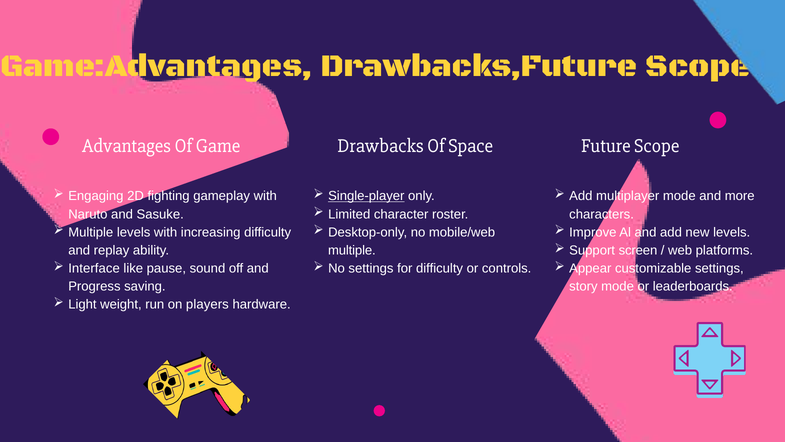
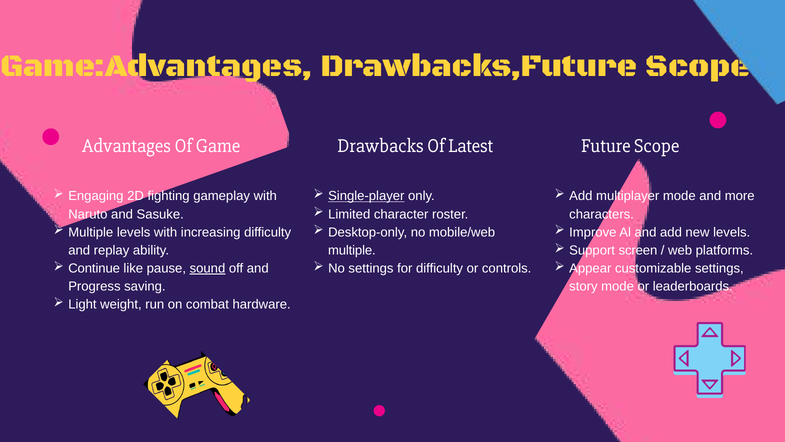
Space: Space -> Latest
Interface: Interface -> Continue
sound underline: none -> present
players: players -> combat
